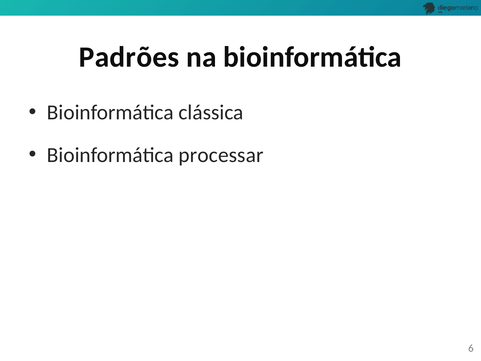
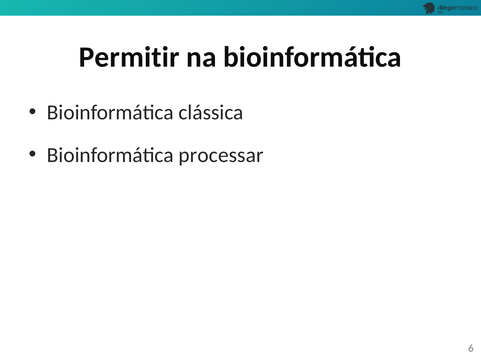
Padrões: Padrões -> Permitir
